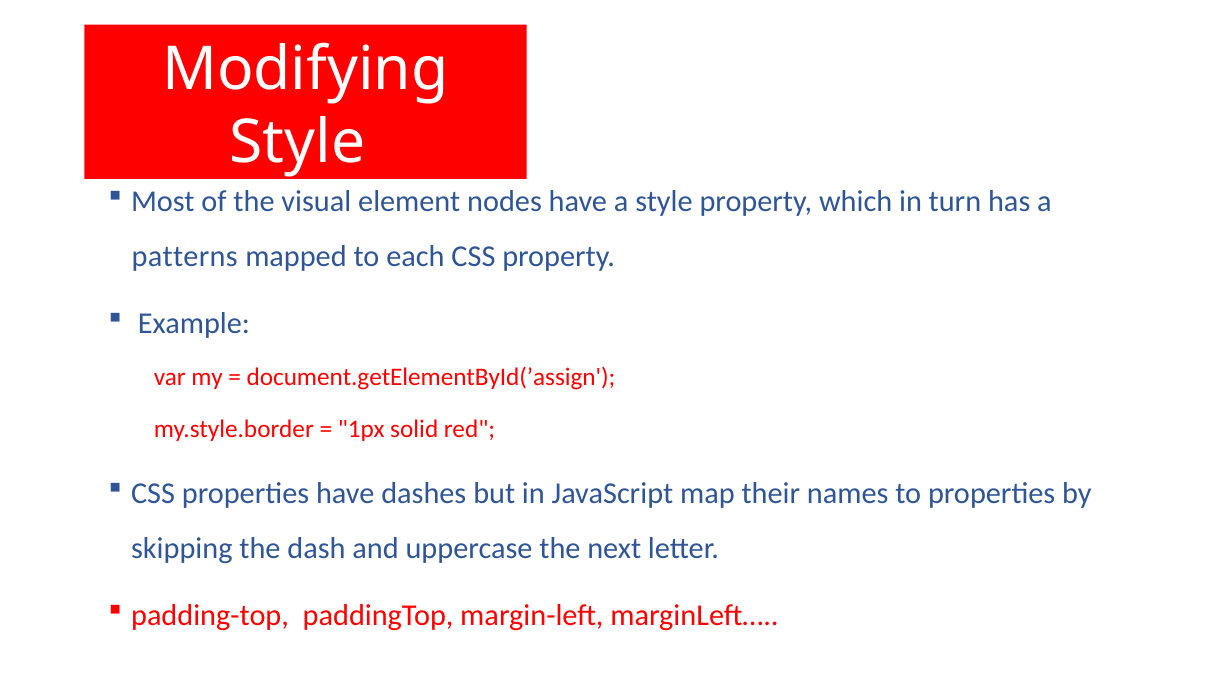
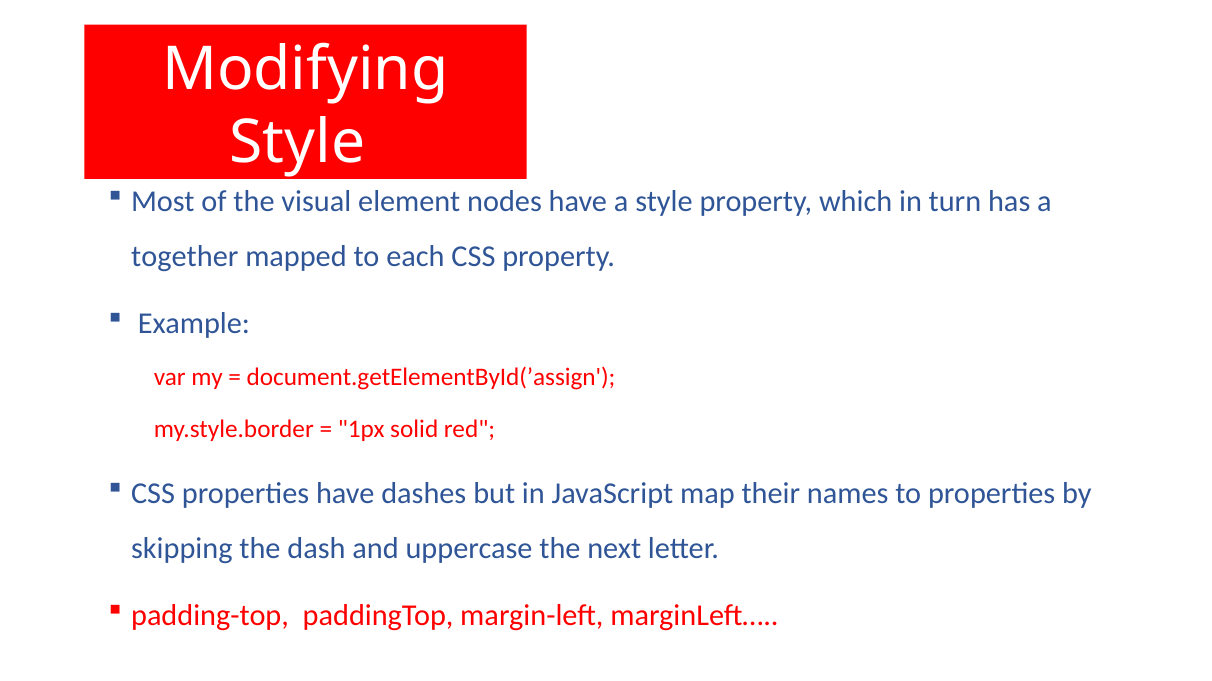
patterns: patterns -> together
